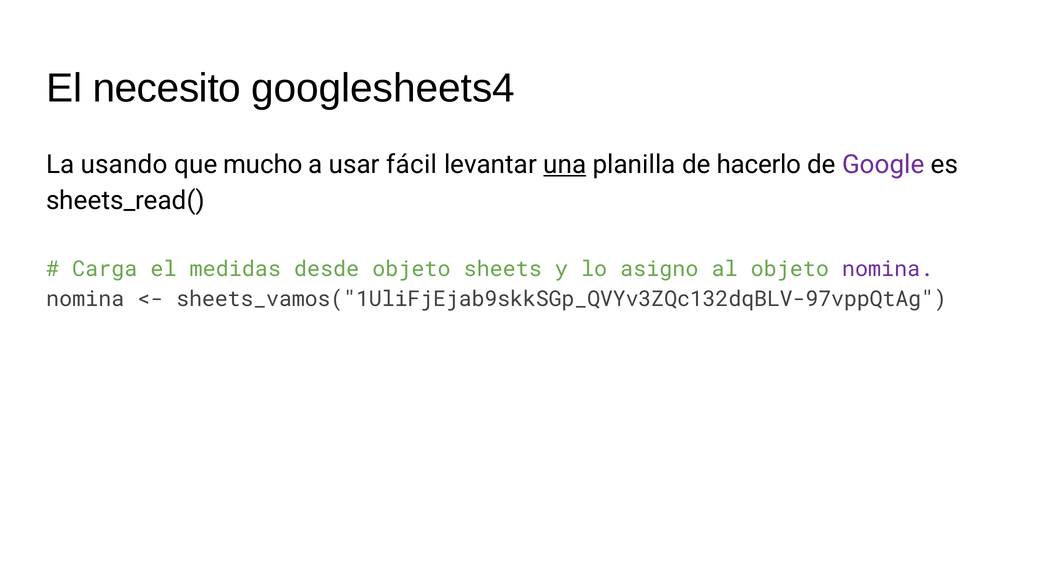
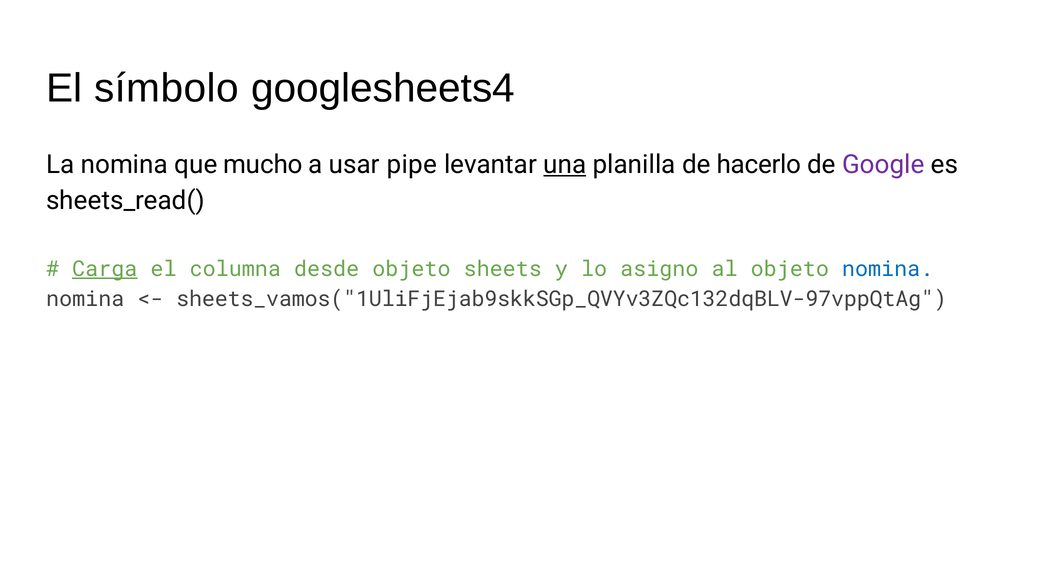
necesito: necesito -> símbolo
La usando: usando -> nomina
fácil: fácil -> pipe
Carga underline: none -> present
medidas: medidas -> columna
nomina at (888, 269) colour: purple -> blue
